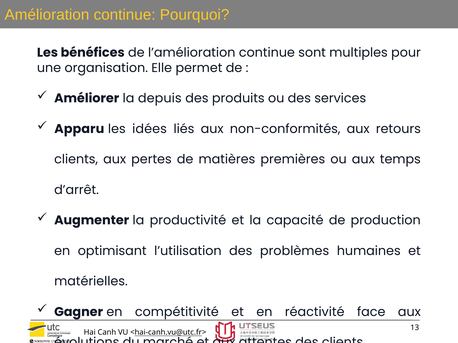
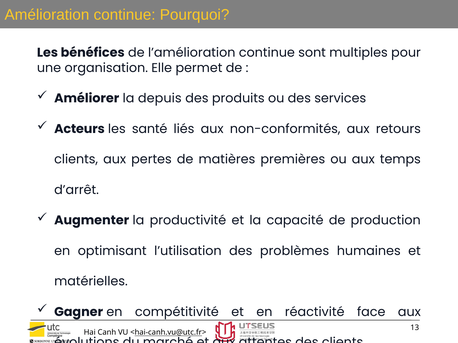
Apparu: Apparu -> Acteurs
idées: idées -> santé
